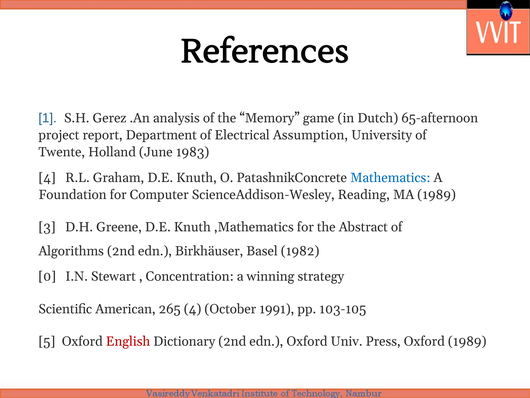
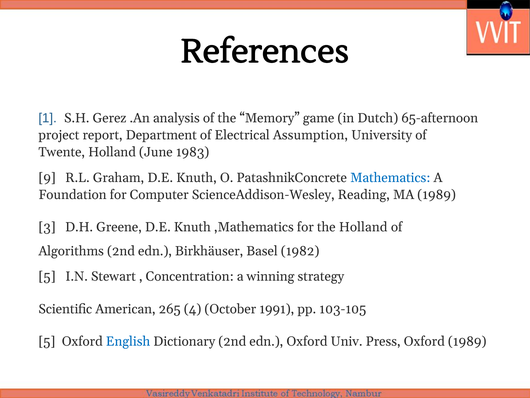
4 at (47, 177): 4 -> 9
the Abstract: Abstract -> Holland
0 at (47, 276): 0 -> 5
English colour: red -> blue
